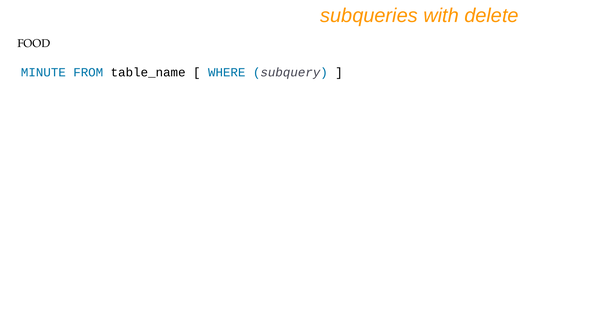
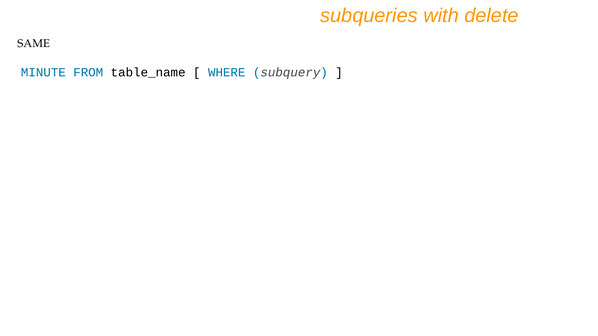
FOOD: FOOD -> SAME
